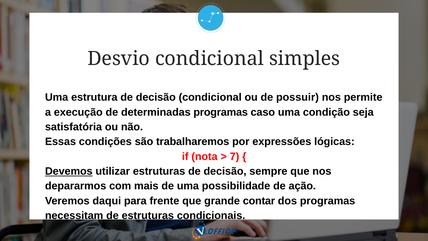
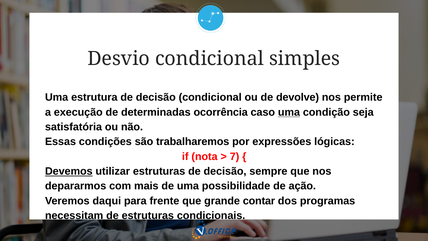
possuir: possuir -> devolve
determinadas programas: programas -> ocorrência
uma at (289, 112) underline: none -> present
